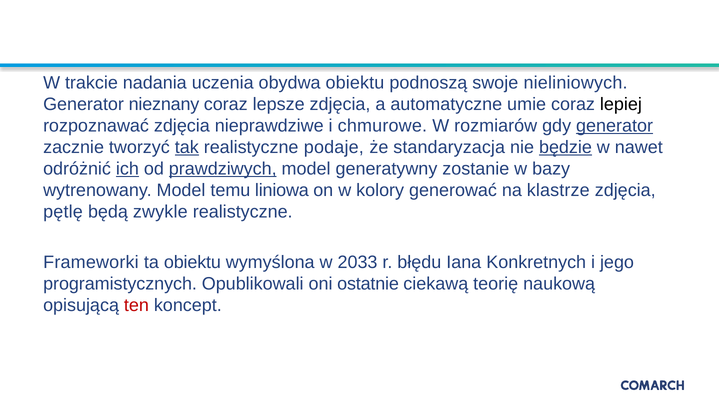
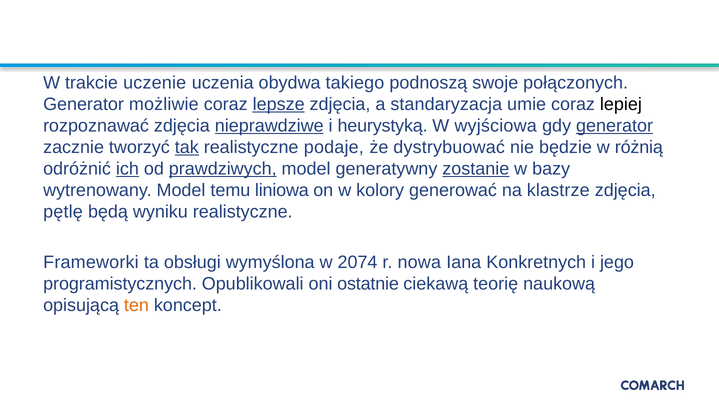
nadania: nadania -> uczenie
obydwa obiektu: obiektu -> takiego
nieliniowych: nieliniowych -> połączonych
nieznany: nieznany -> możliwie
lepsze underline: none -> present
automatyczne: automatyczne -> standaryzacja
nieprawdziwe underline: none -> present
chmurowe: chmurowe -> heurystyką
rozmiarów: rozmiarów -> wyjściowa
standaryzacja: standaryzacja -> dystrybuować
będzie underline: present -> none
nawet: nawet -> różnią
zostanie underline: none -> present
zwykle: zwykle -> wyniku
ta obiektu: obiektu -> obsługi
2033: 2033 -> 2074
błędu: błędu -> nowa
ten colour: red -> orange
